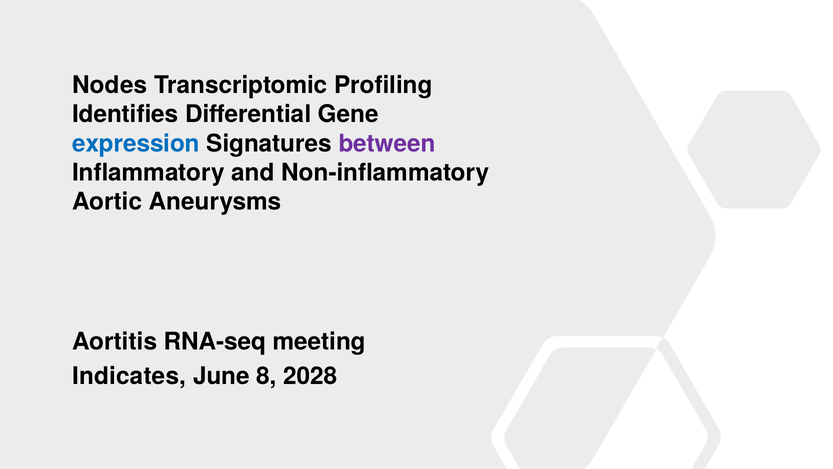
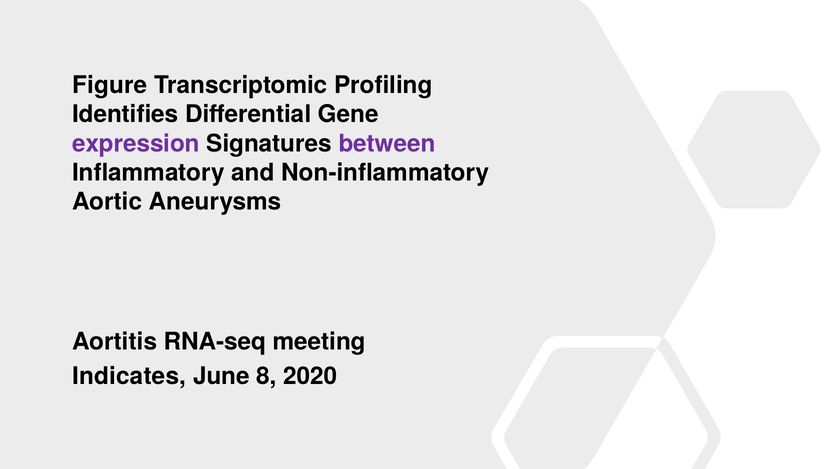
Nodes: Nodes -> Figure
expression colour: blue -> purple
2028: 2028 -> 2020
